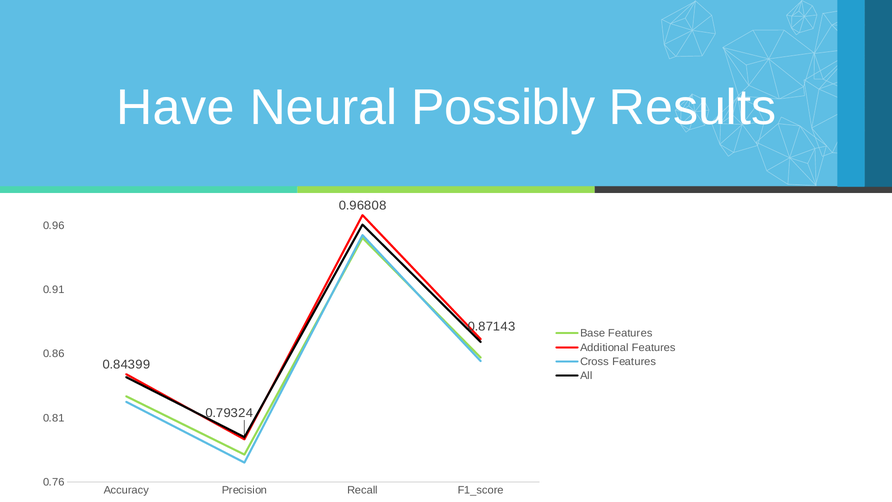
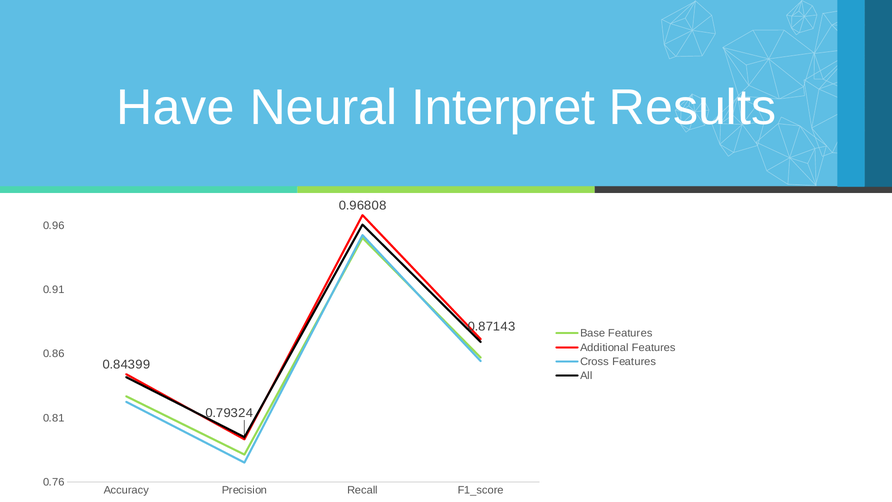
Possibly: Possibly -> Interpret
